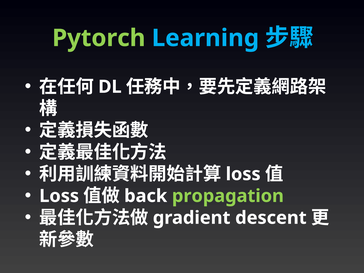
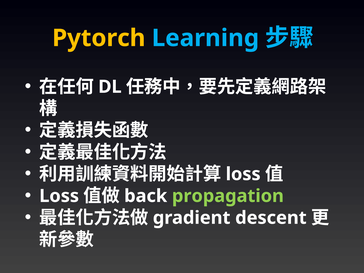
Pytorch colour: light green -> yellow
